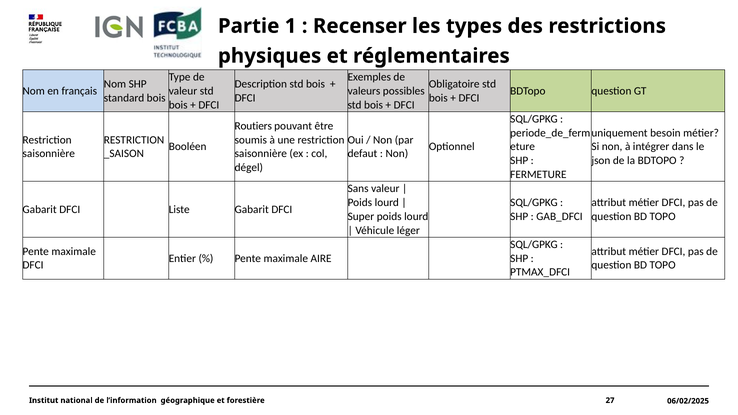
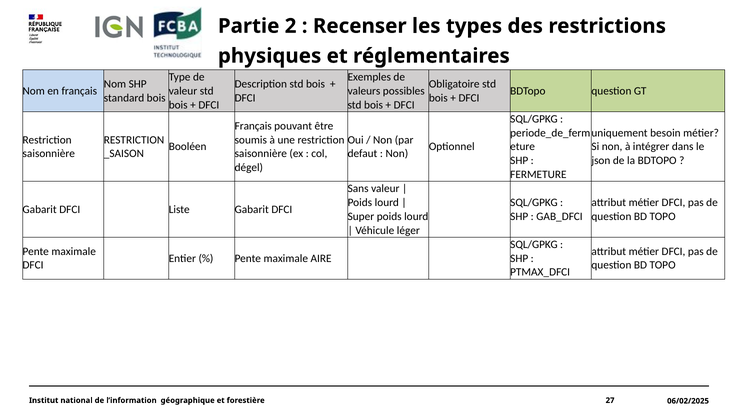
1: 1 -> 2
Routiers at (253, 126): Routiers -> Français
